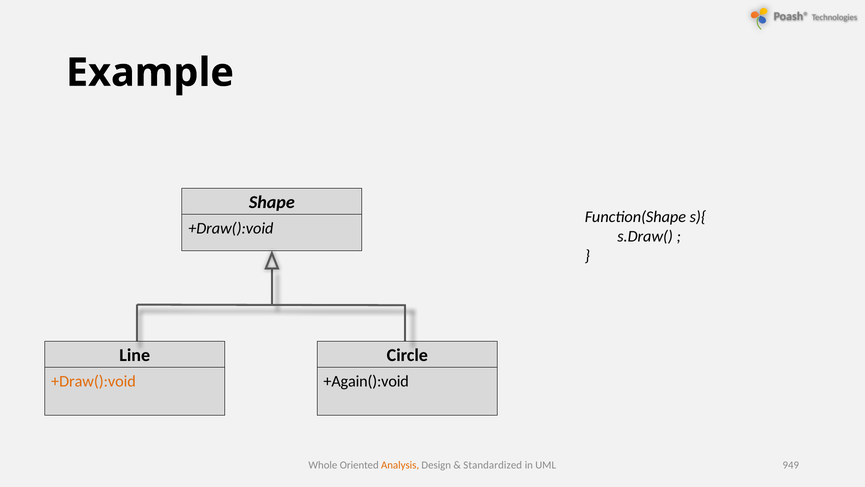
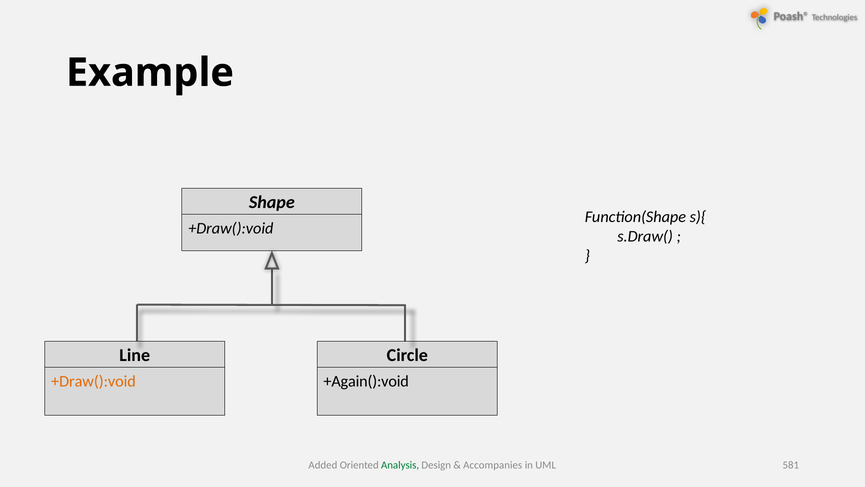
Whole: Whole -> Added
Analysis colour: orange -> green
Standardized: Standardized -> Accompanies
949: 949 -> 581
